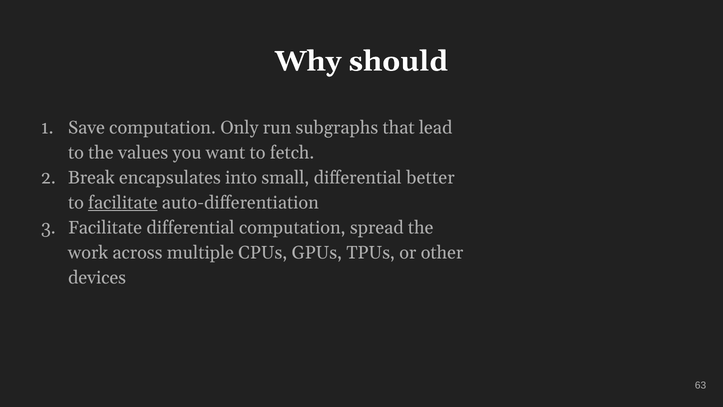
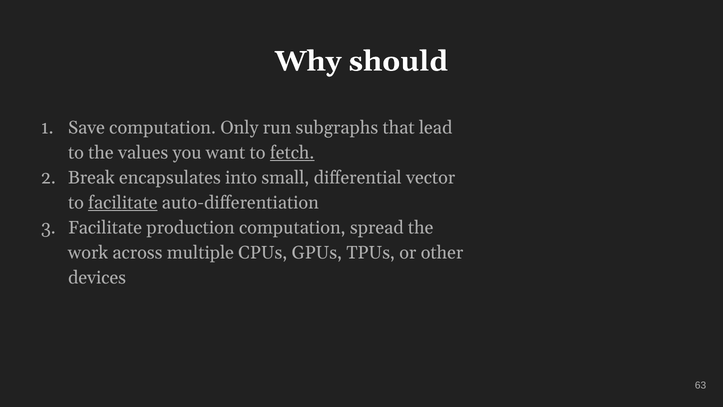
fetch underline: none -> present
better: better -> vector
Facilitate differential: differential -> production
